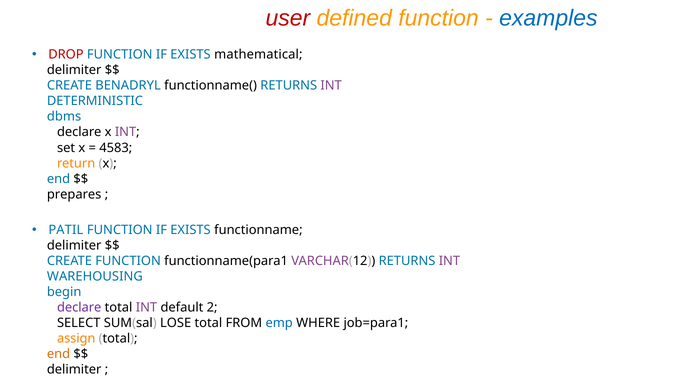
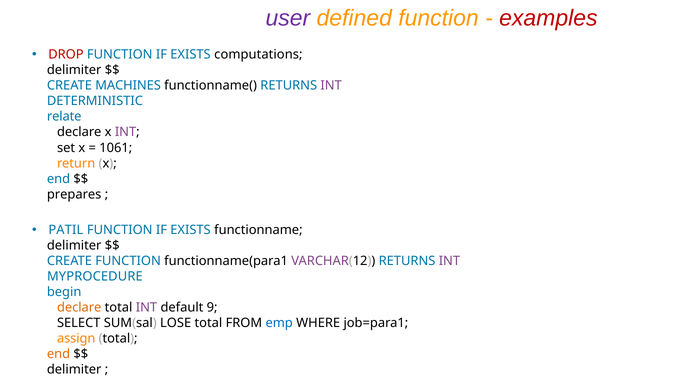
user colour: red -> purple
examples colour: blue -> red
mathematical: mathematical -> computations
BENADRYL: BENADRYL -> MACHINES
dbms: dbms -> relate
4583: 4583 -> 1061
WAREHOUSING: WAREHOUSING -> MYPROCEDURE
declare at (79, 307) colour: purple -> orange
2: 2 -> 9
